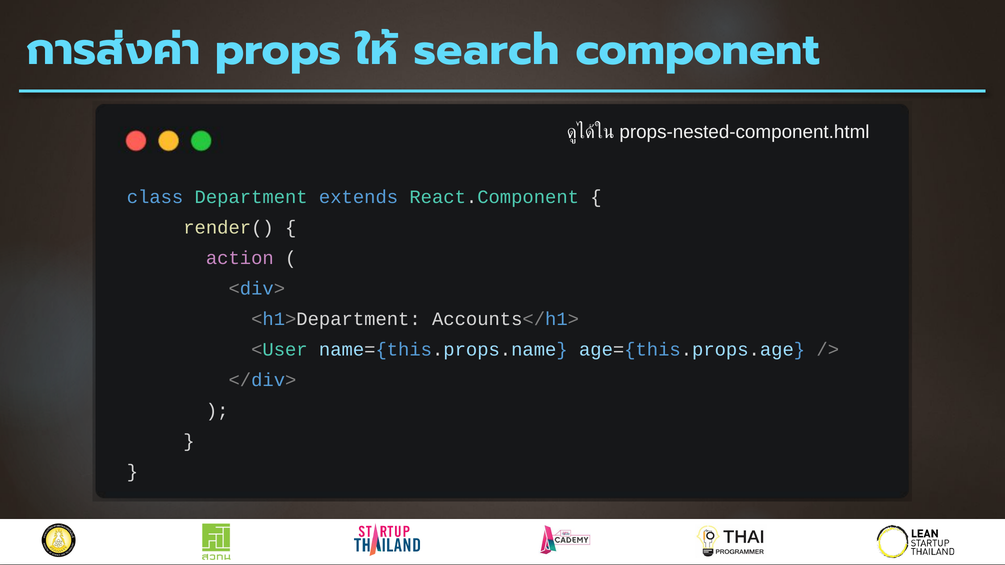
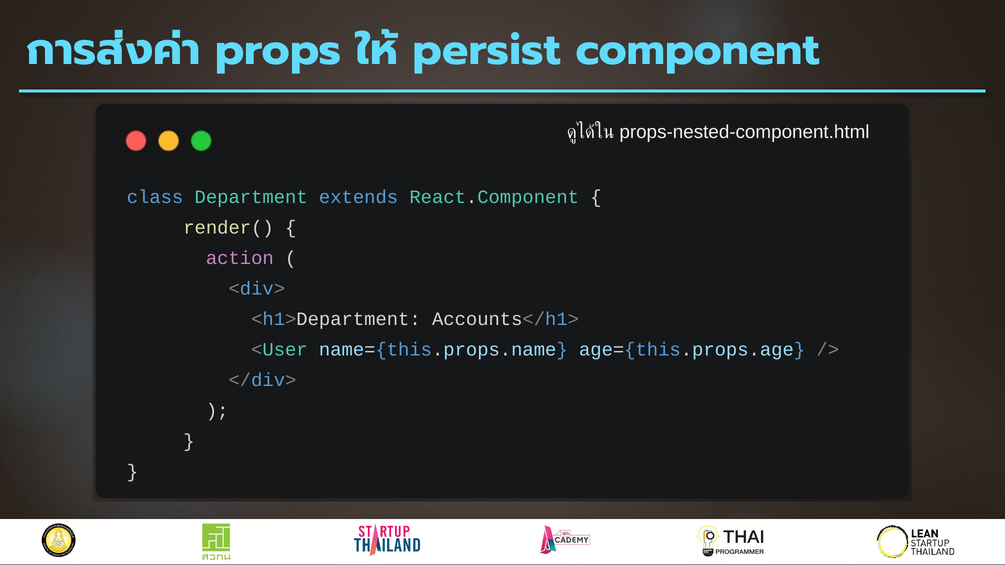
search: search -> persist
